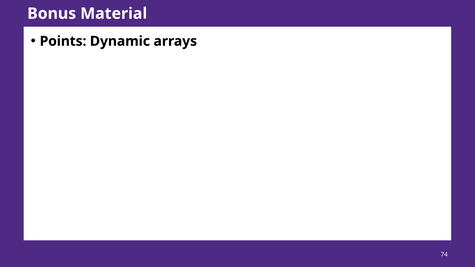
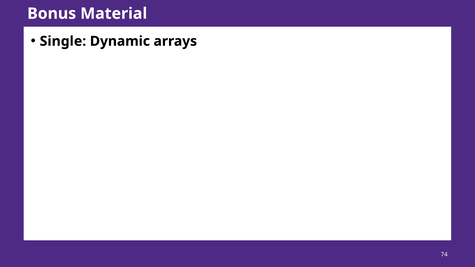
Points: Points -> Single
